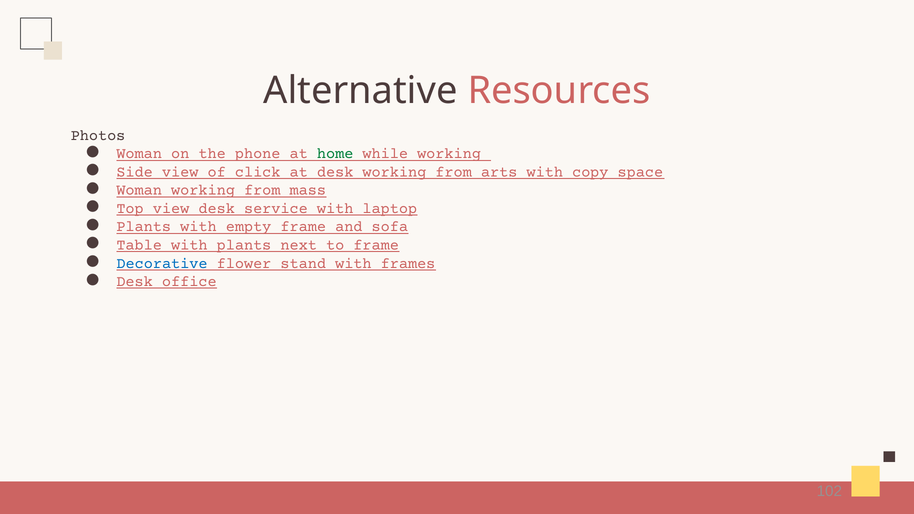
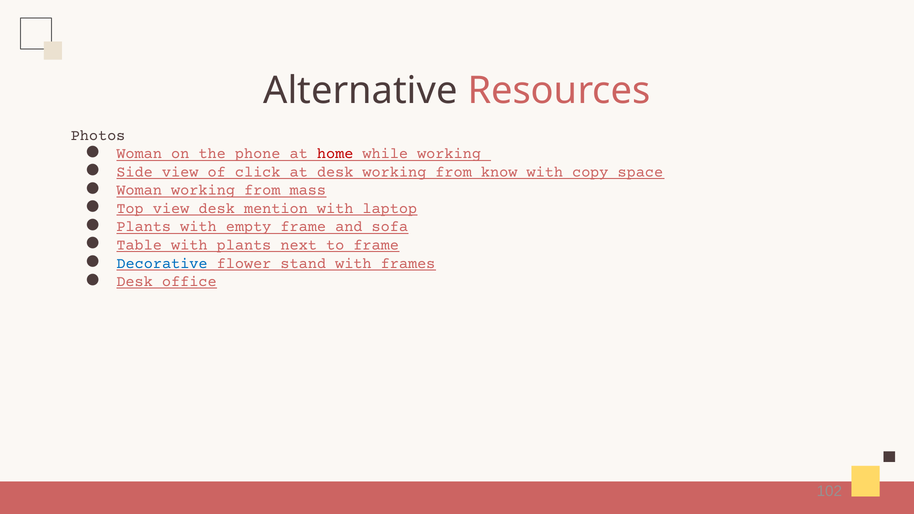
home colour: green -> red
arts: arts -> know
service: service -> mention
